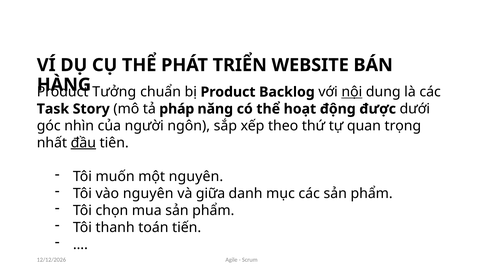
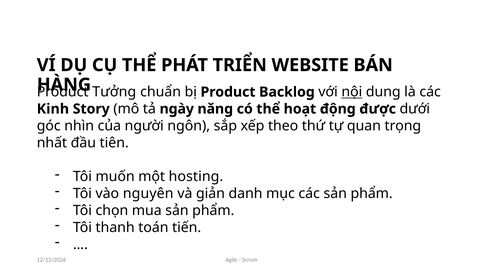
Task: Task -> Kinh
pháp: pháp -> ngày
đầu underline: present -> none
một nguyên: nguyên -> hosting
giữa: giữa -> giản
